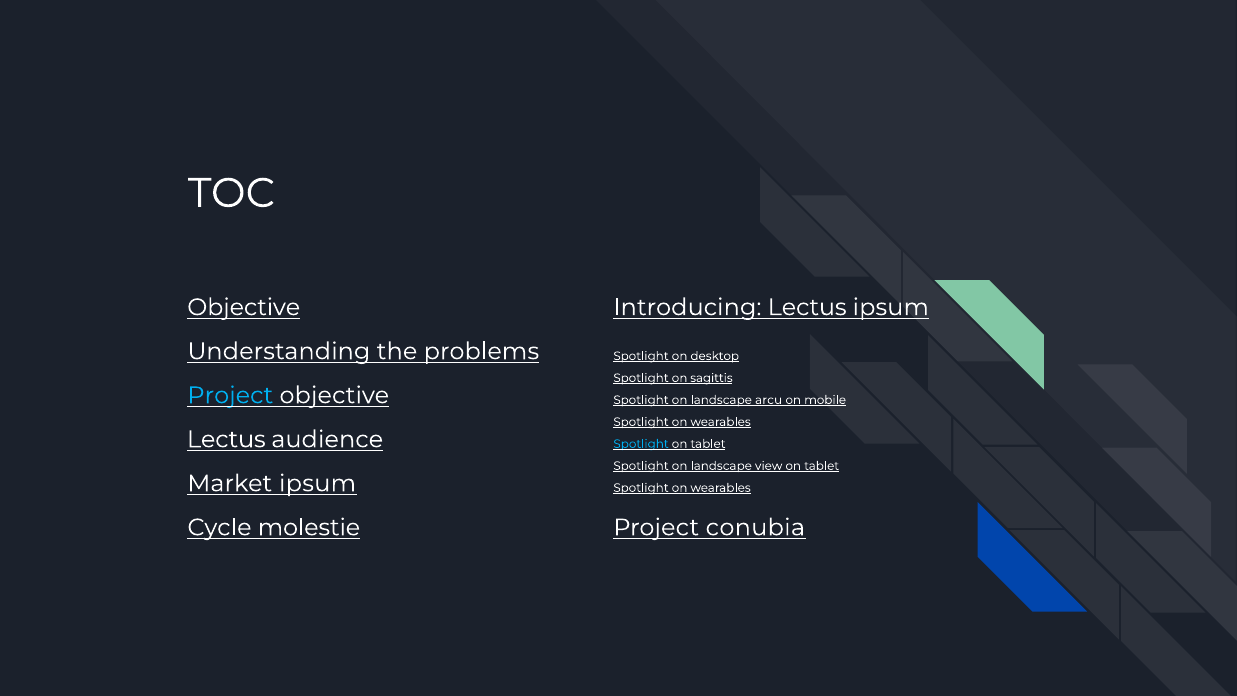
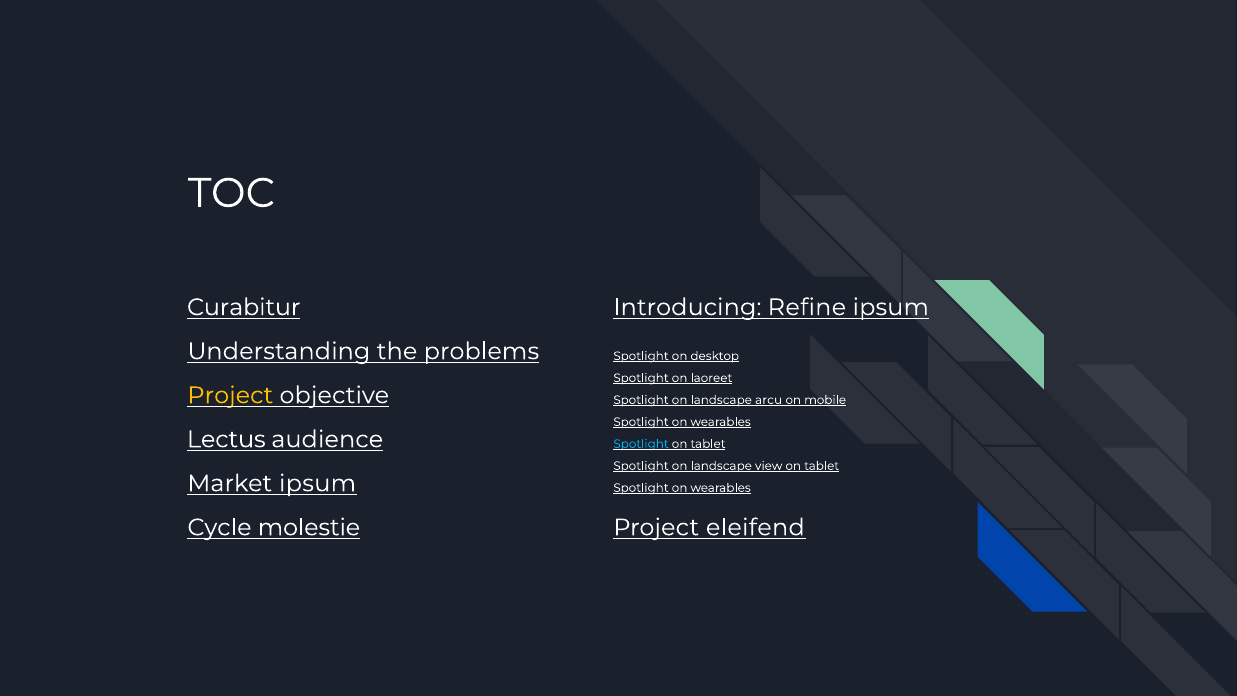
Objective at (244, 307): Objective -> Curabitur
Introducing Lectus: Lectus -> Refine
sagittis: sagittis -> laoreet
Project at (230, 395) colour: light blue -> yellow
conubia: conubia -> eleifend
